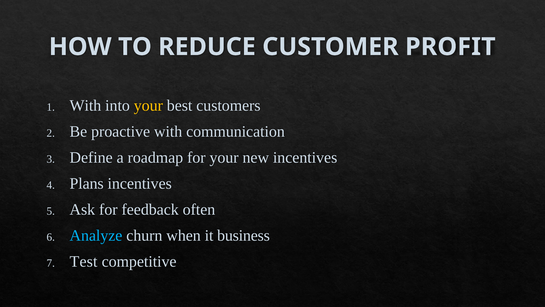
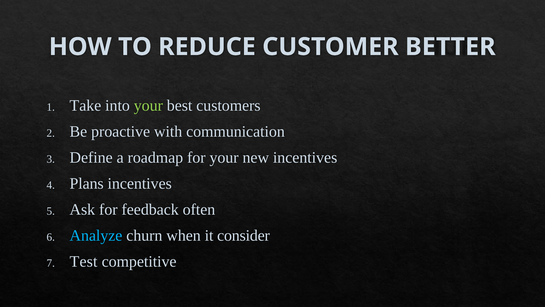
PROFIT: PROFIT -> BETTER
With at (85, 106): With -> Take
your at (148, 106) colour: yellow -> light green
business: business -> consider
